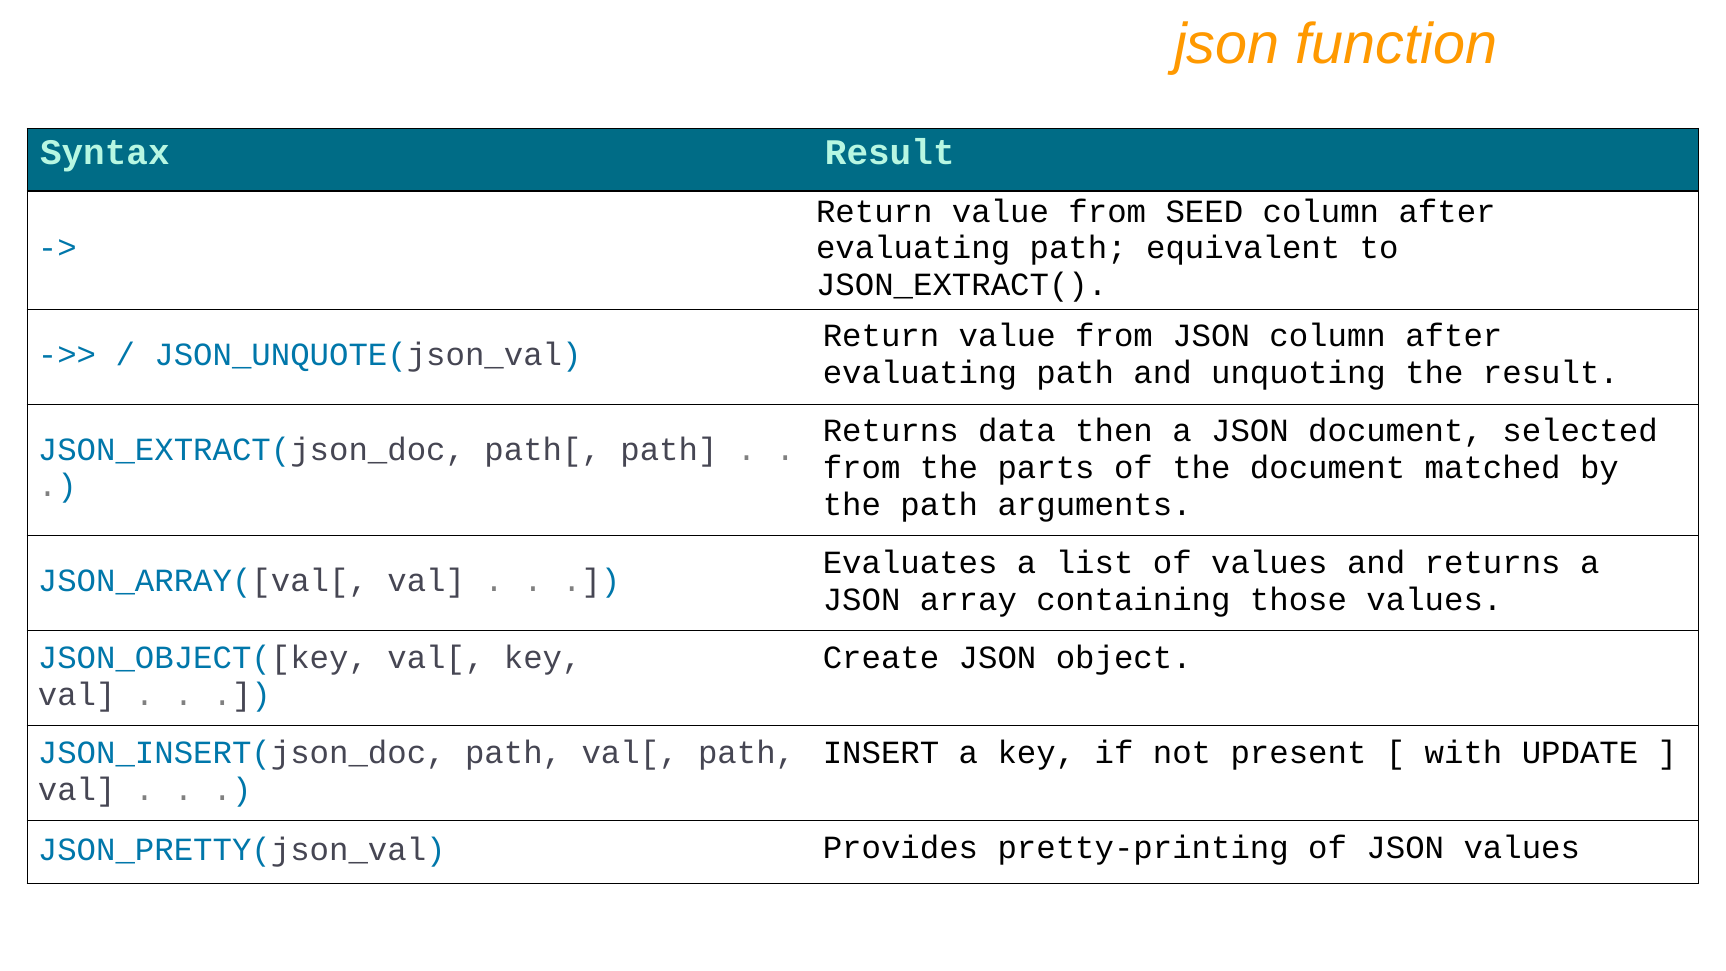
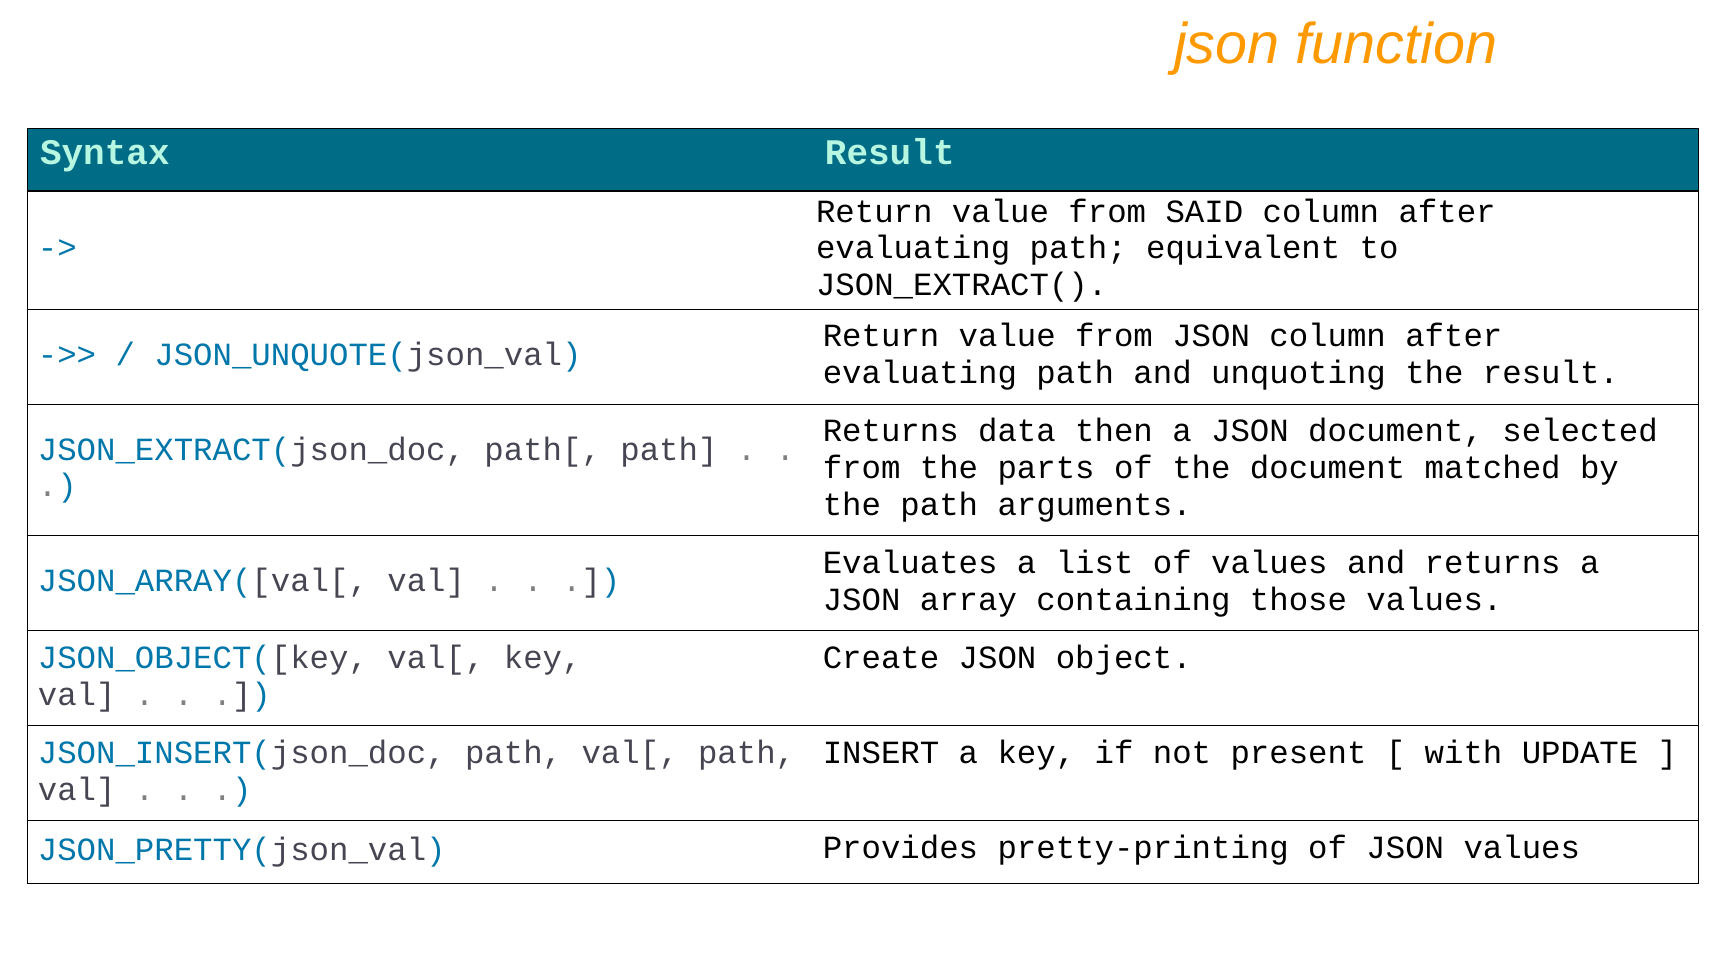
SEED: SEED -> SAID
